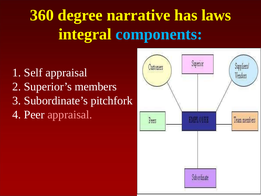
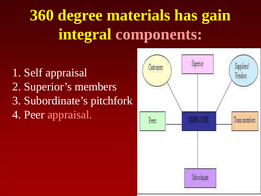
narrative: narrative -> materials
laws: laws -> gain
components colour: light blue -> pink
